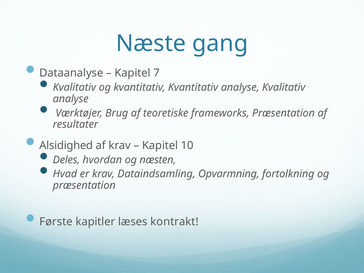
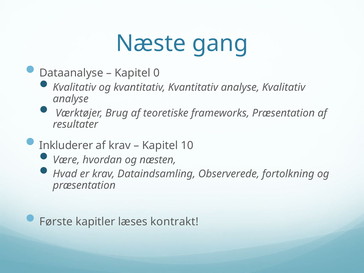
7: 7 -> 0
Alsidighed: Alsidighed -> Inkluderer
Deles: Deles -> Være
Opvarmning: Opvarmning -> Observerede
